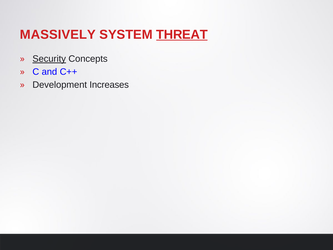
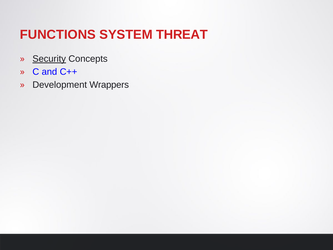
MASSIVELY: MASSIVELY -> FUNCTIONS
THREAT underline: present -> none
Increases: Increases -> Wrappers
